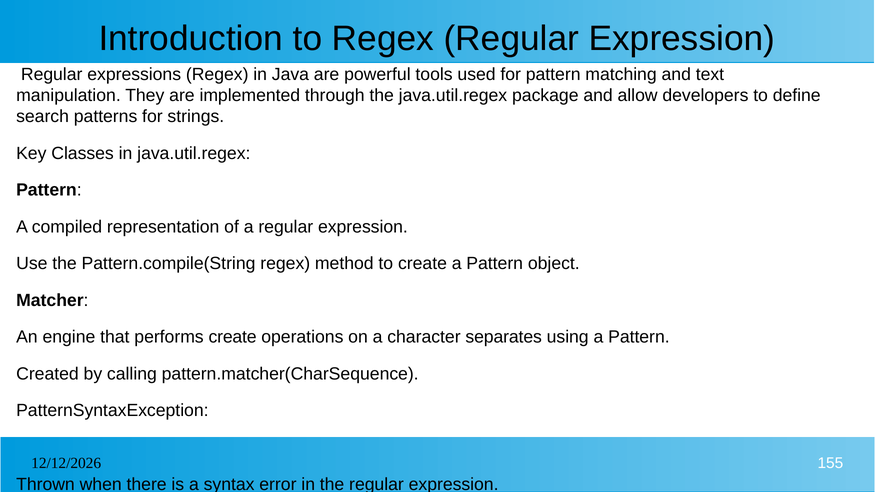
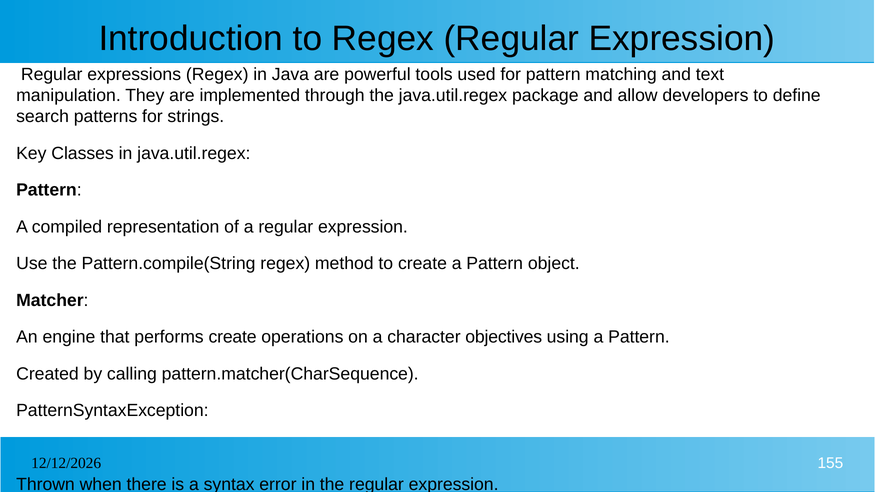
separates: separates -> objectives
